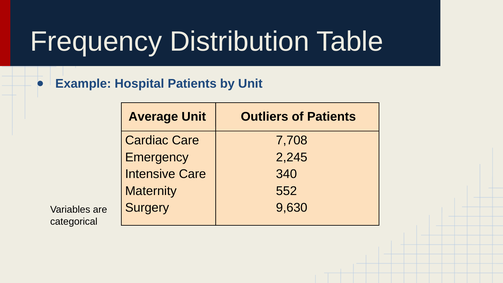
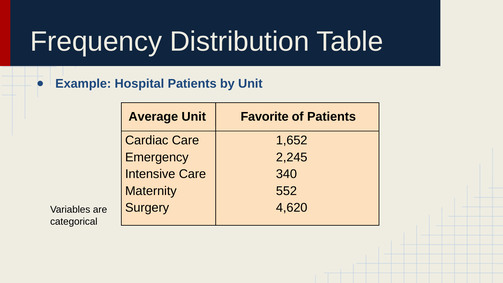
Outliers: Outliers -> Favorite
7,708: 7,708 -> 1,652
9,630: 9,630 -> 4,620
